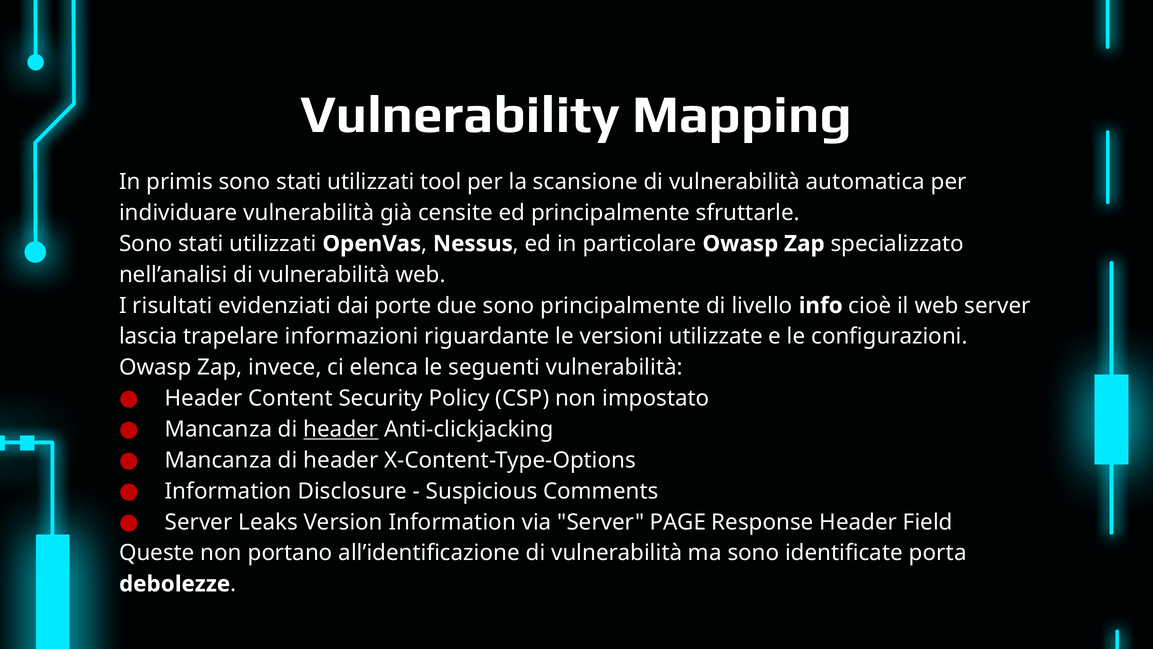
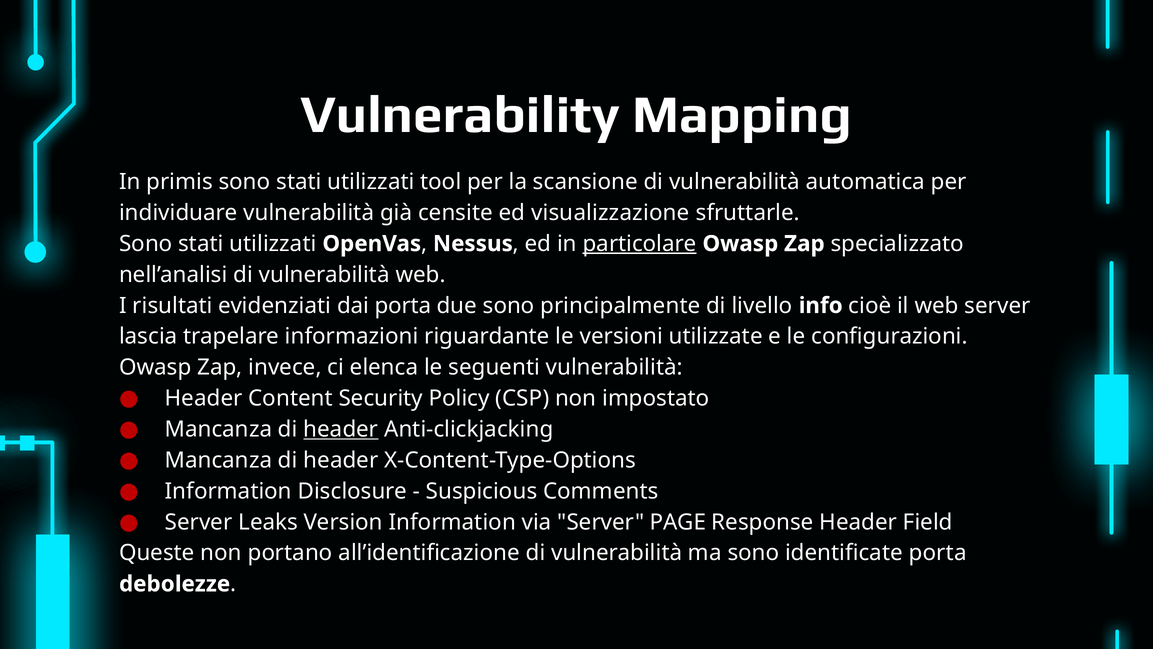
ed principalmente: principalmente -> visualizzazione
particolare underline: none -> present
dai porte: porte -> porta
